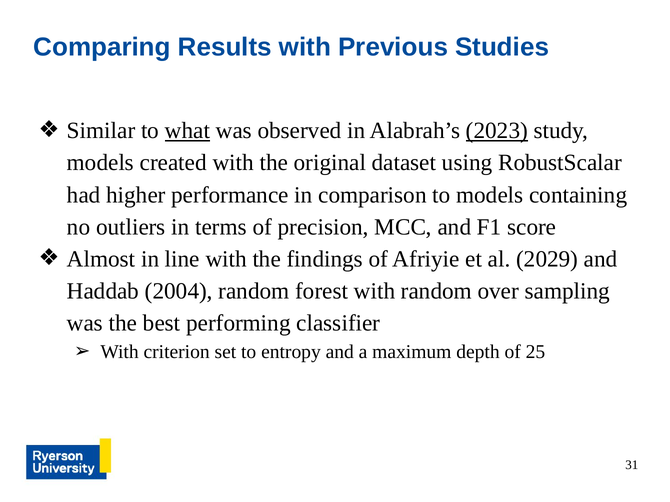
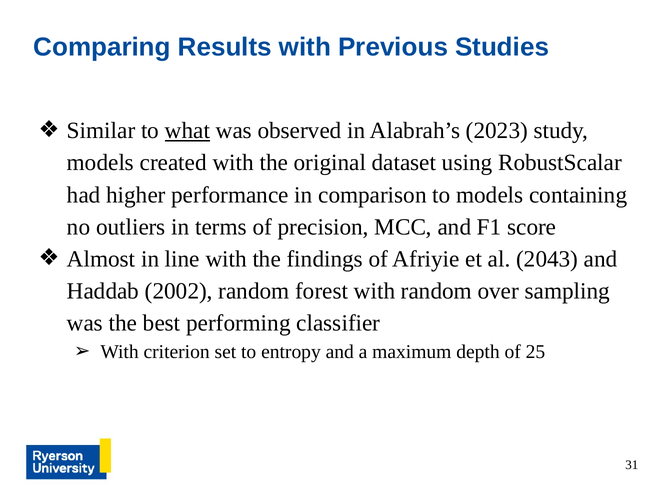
2023 underline: present -> none
2029: 2029 -> 2043
2004: 2004 -> 2002
